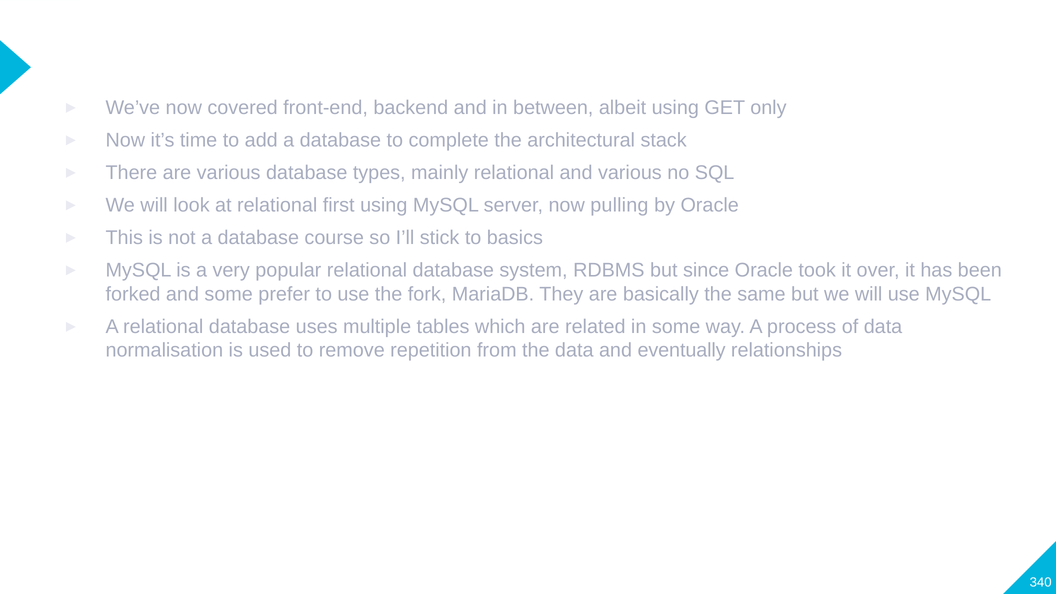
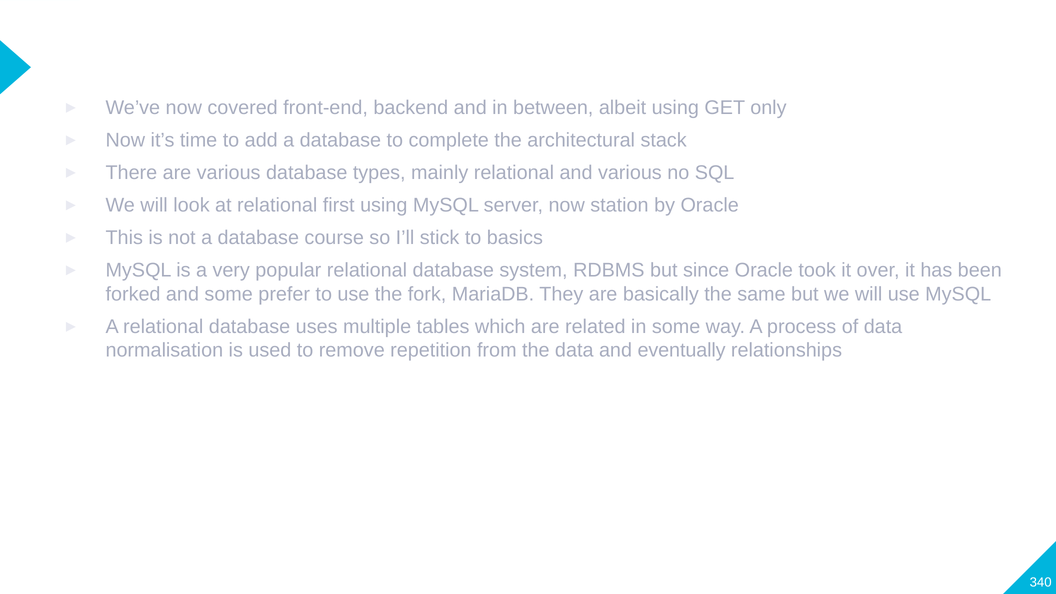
pulling: pulling -> station
